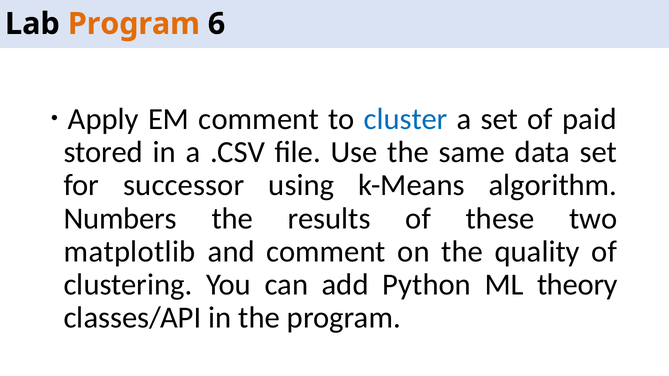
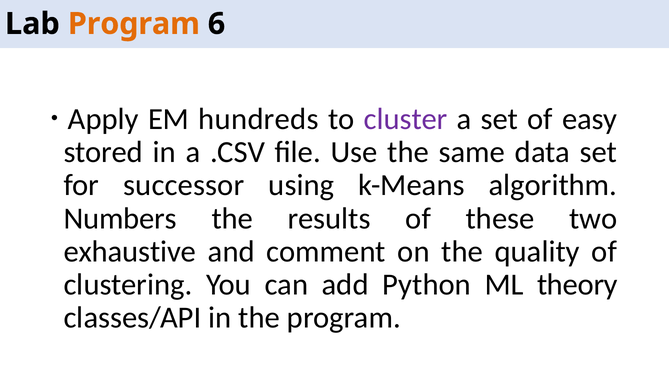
EM comment: comment -> hundreds
cluster colour: blue -> purple
paid: paid -> easy
matplotlib: matplotlib -> exhaustive
